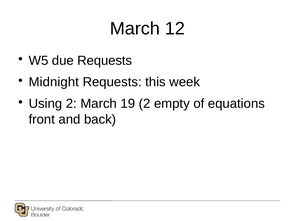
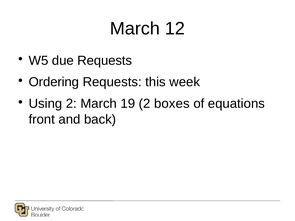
Midnight: Midnight -> Ordering
empty: empty -> boxes
